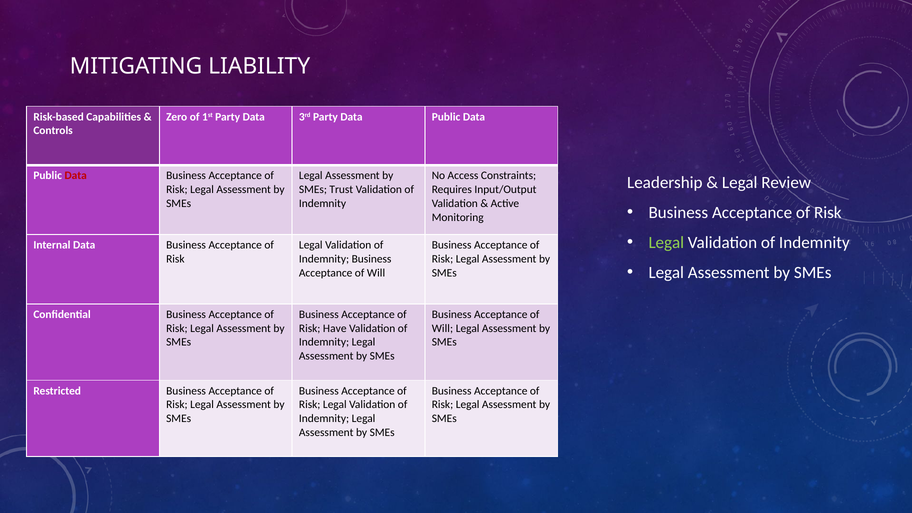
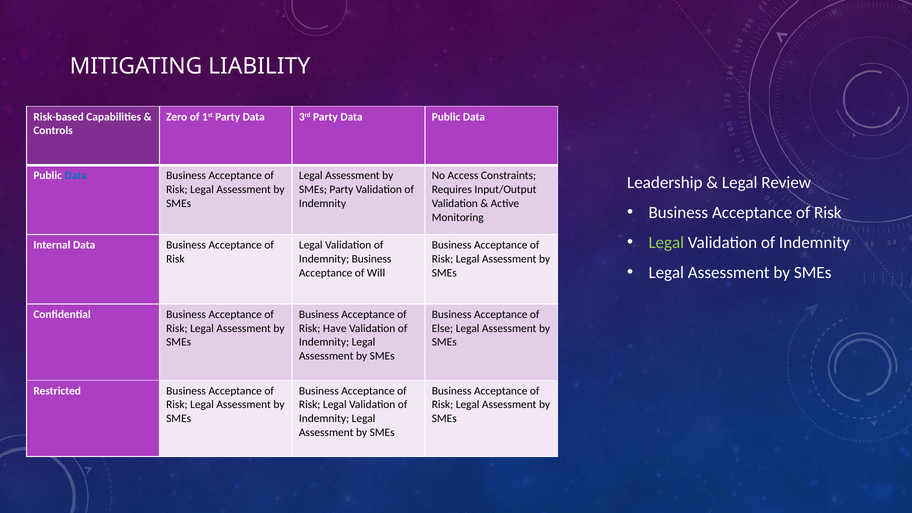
Data at (76, 176) colour: red -> blue
SMEs Trust: Trust -> Party
Will at (442, 328): Will -> Else
